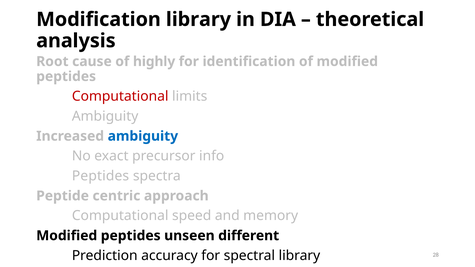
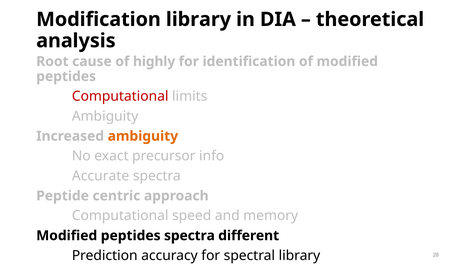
ambiguity at (143, 136) colour: blue -> orange
Peptides at (101, 176): Peptides -> Accurate
peptides unseen: unseen -> spectra
